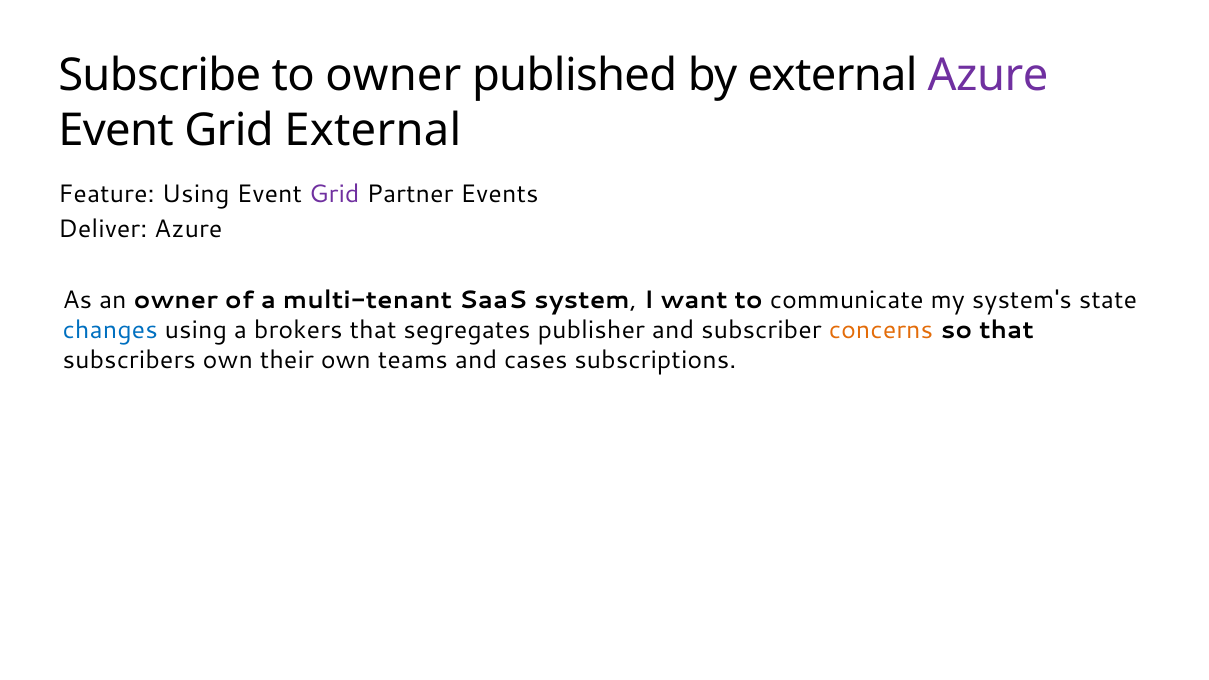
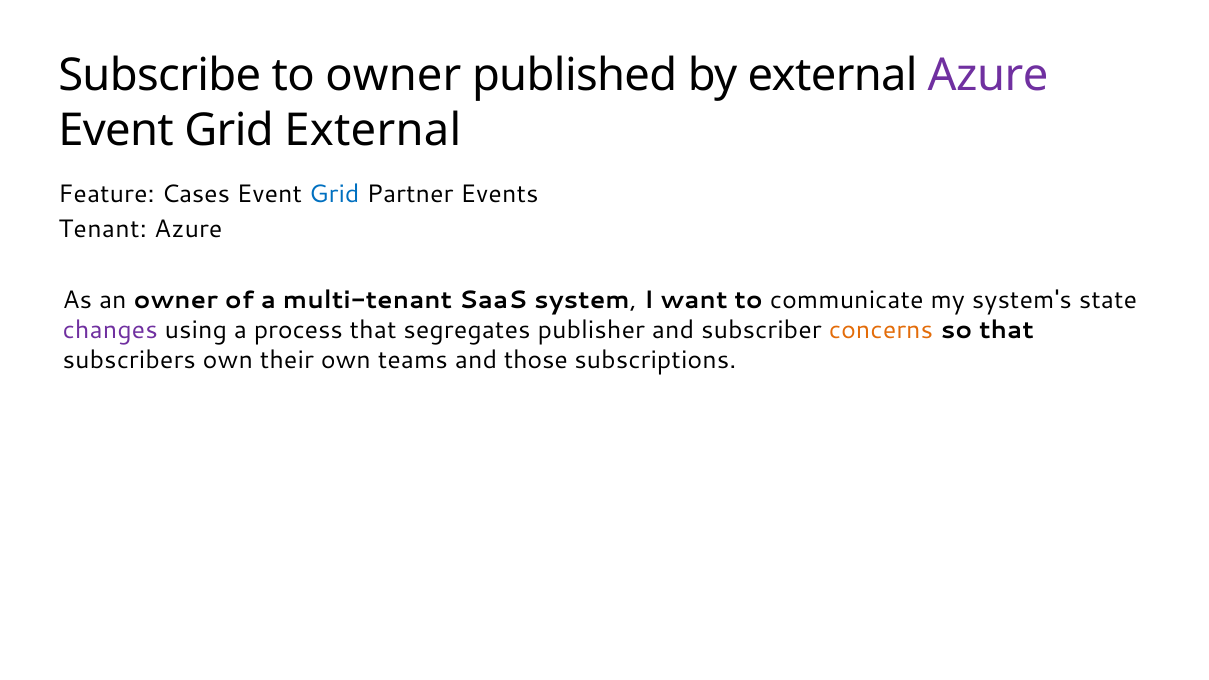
Feature Using: Using -> Cases
Grid at (334, 194) colour: purple -> blue
Deliver: Deliver -> Tenant
changes colour: blue -> purple
brokers: brokers -> process
cases: cases -> those
